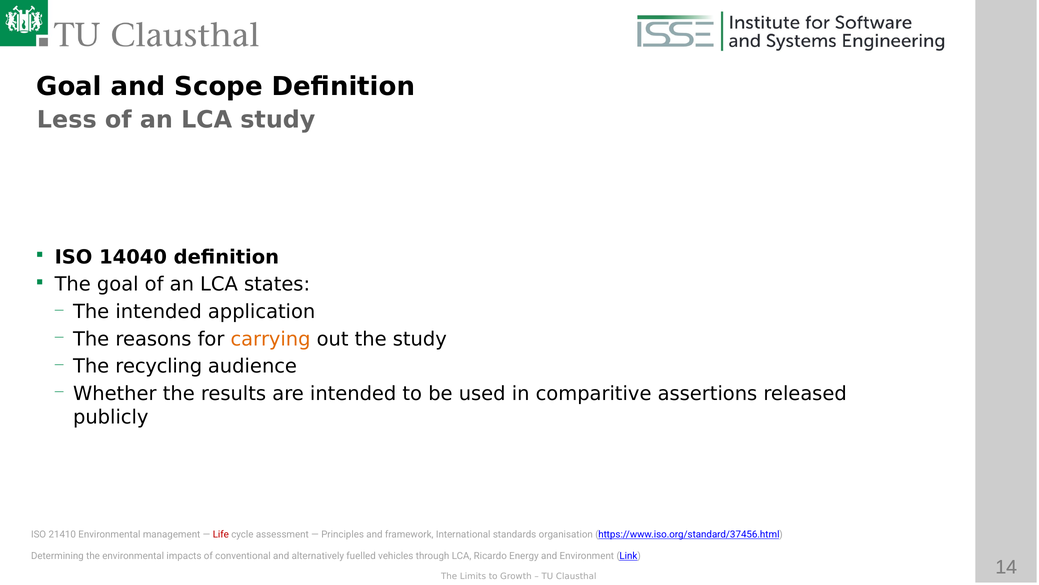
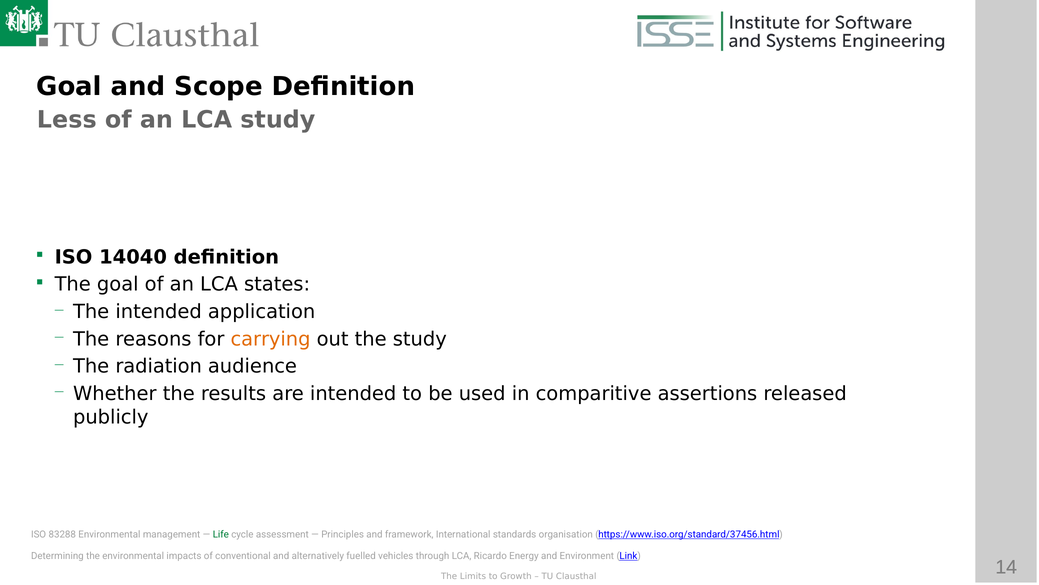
recycling: recycling -> radiation
21410: 21410 -> 83288
Life colour: red -> green
